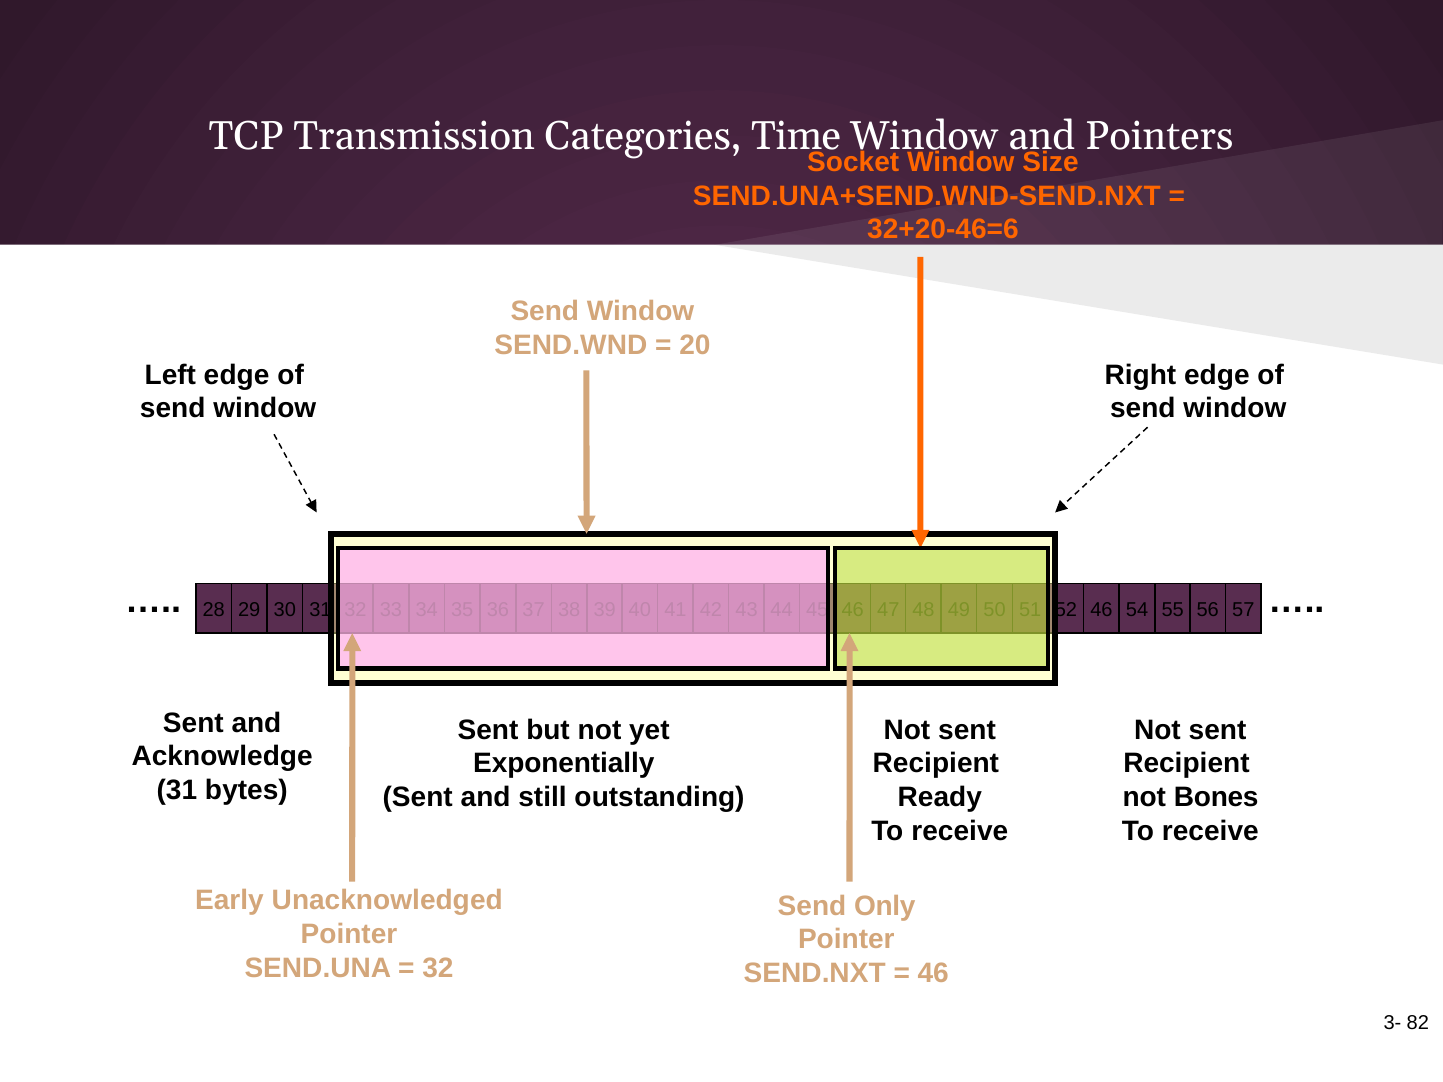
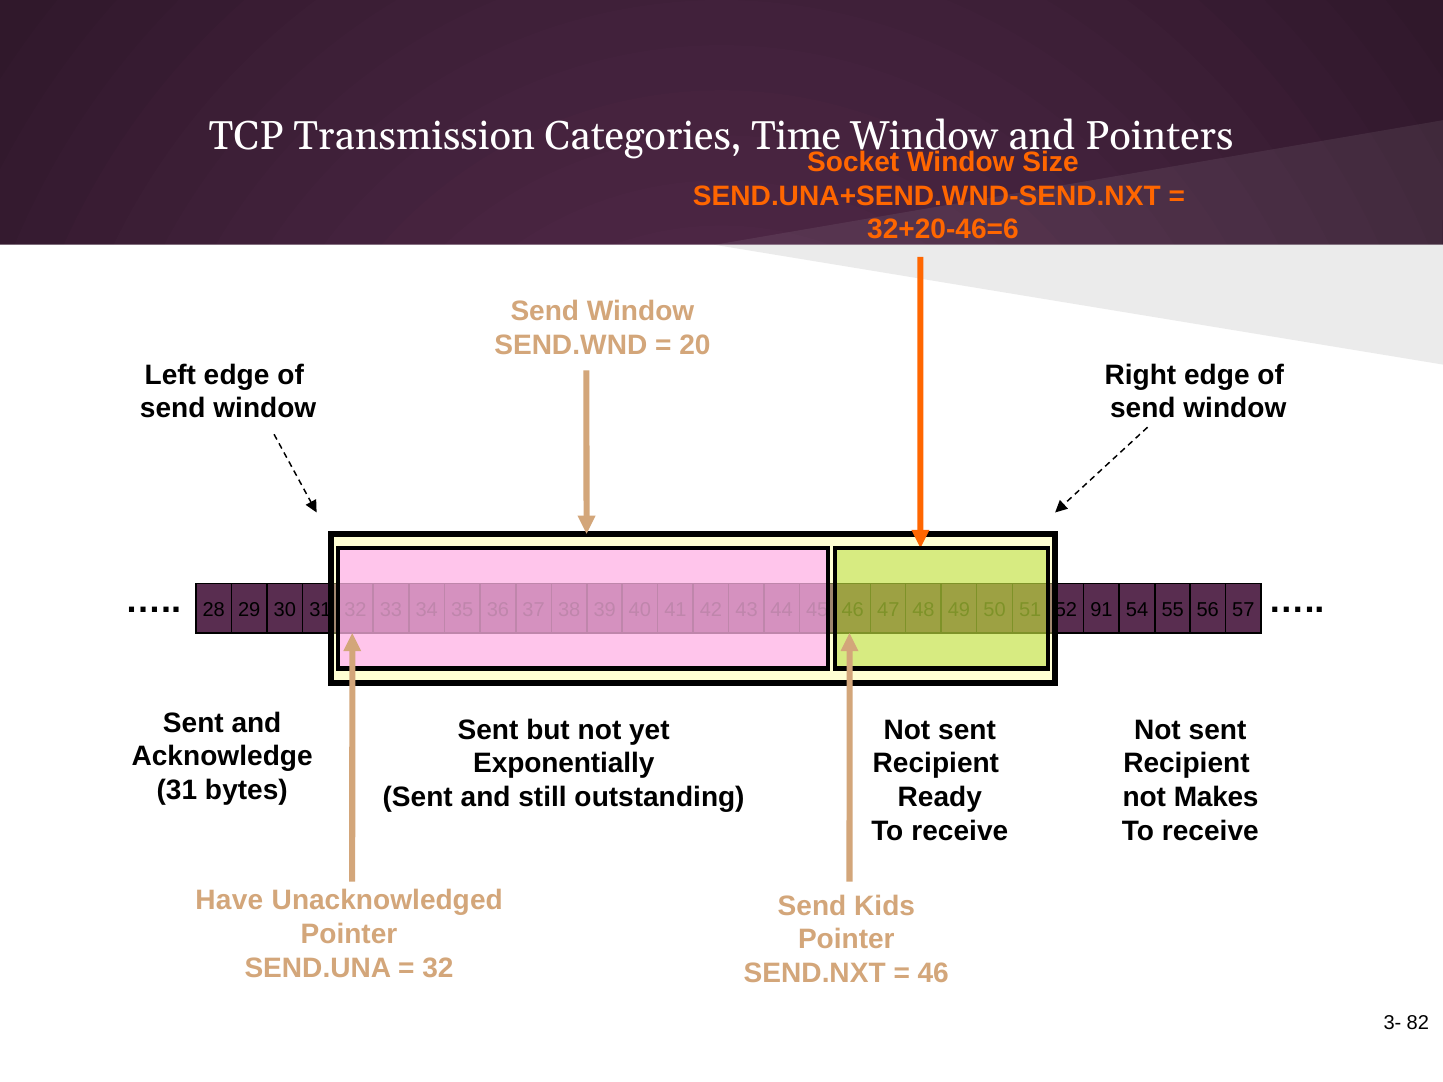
46 at (1102, 610): 46 -> 91
Bones: Bones -> Makes
Early: Early -> Have
Only: Only -> Kids
